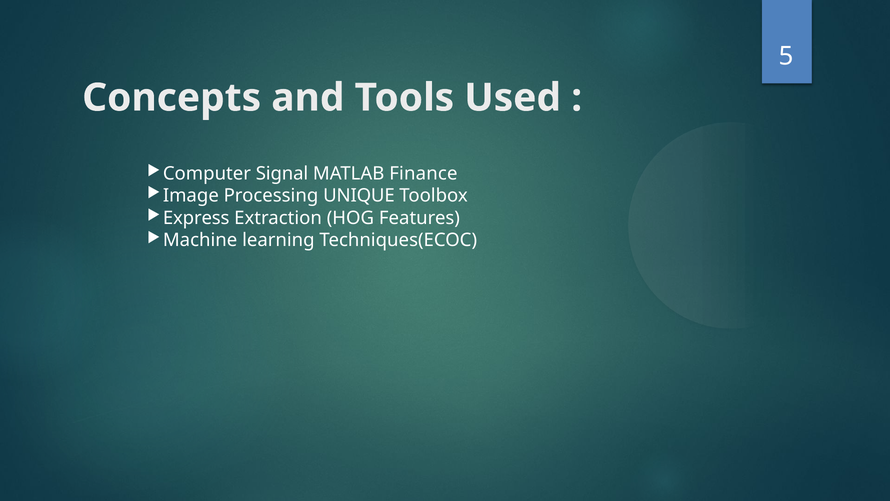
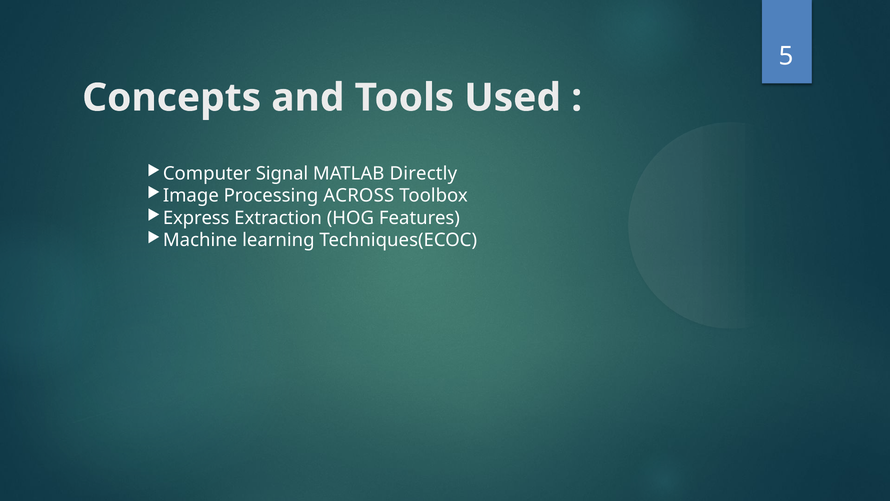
Finance: Finance -> Directly
UNIQUE: UNIQUE -> ACROSS
